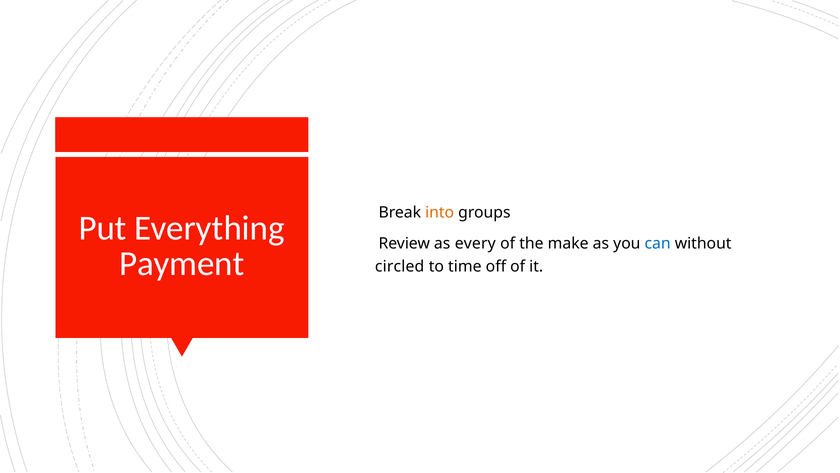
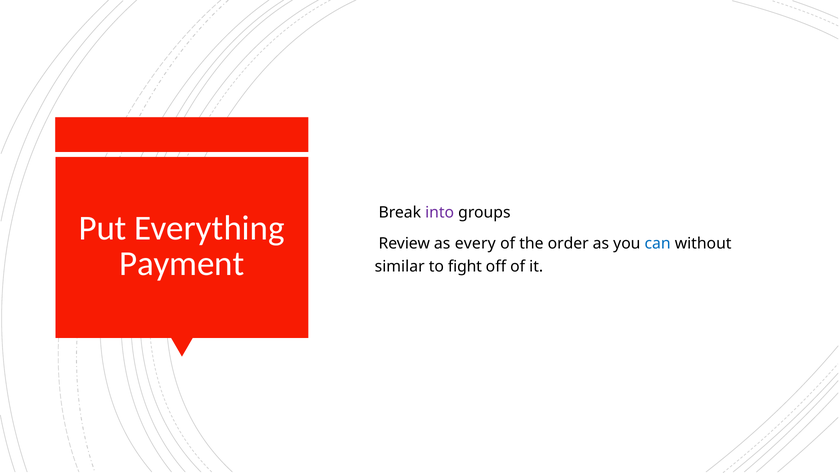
into colour: orange -> purple
make: make -> order
circled: circled -> similar
time: time -> fight
